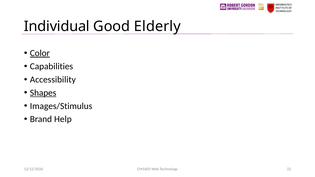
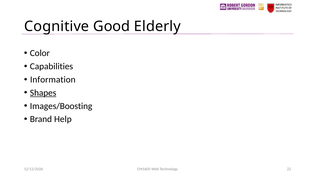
Individual: Individual -> Cognitive
Color underline: present -> none
Accessibility: Accessibility -> Information
Images/Stimulus: Images/Stimulus -> Images/Boosting
